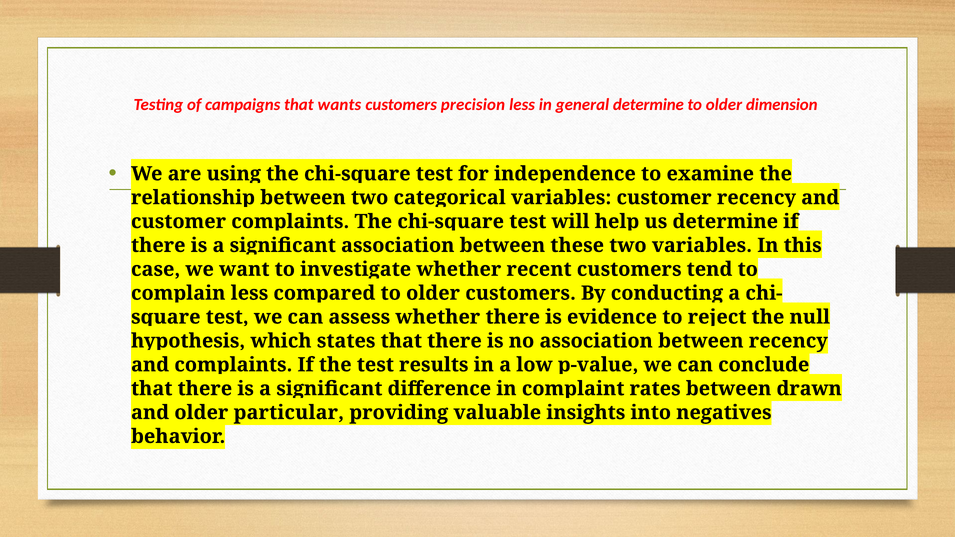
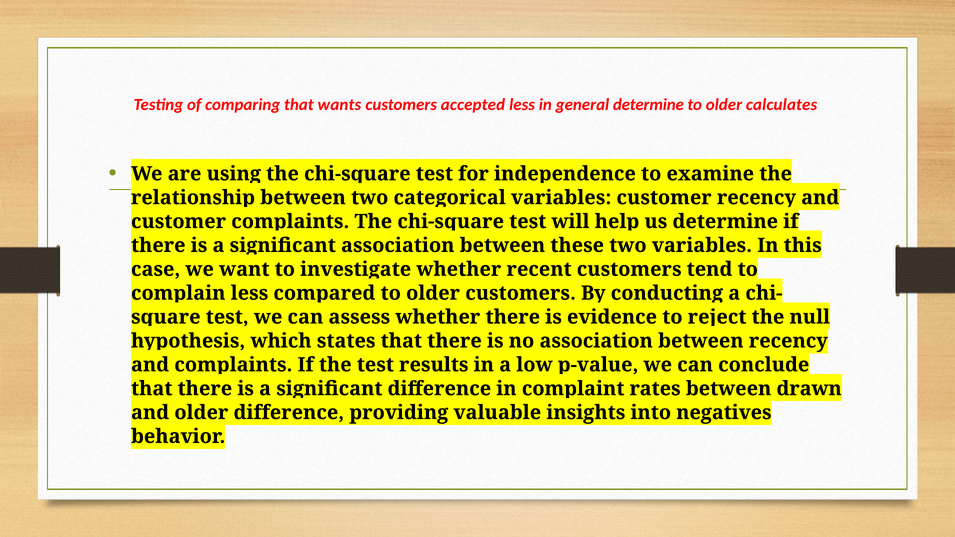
campaigns: campaigns -> comparing
precision: precision -> accepted
dimension: dimension -> calculates
particular at (289, 413): particular -> difference
